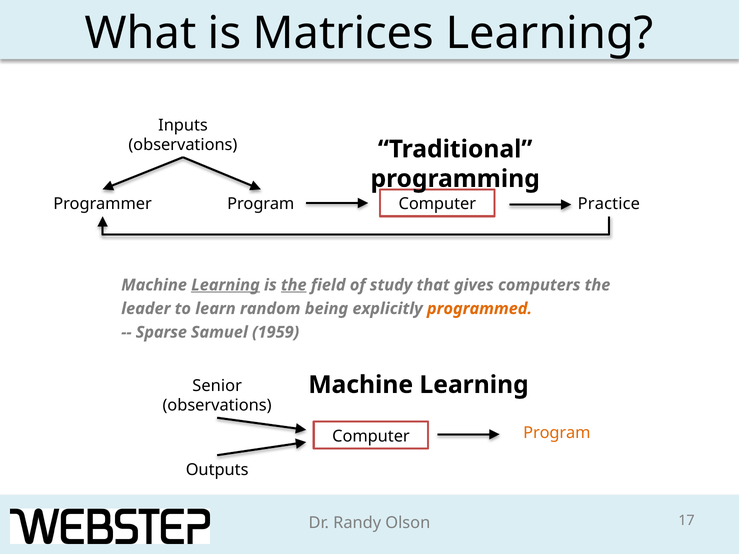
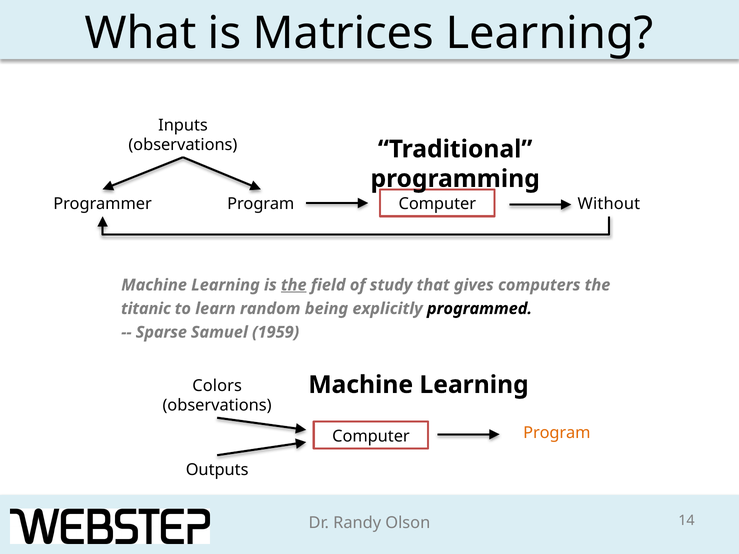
Practice: Practice -> Without
Learning at (226, 285) underline: present -> none
leader: leader -> titanic
programmed colour: orange -> black
Senior: Senior -> Colors
17: 17 -> 14
